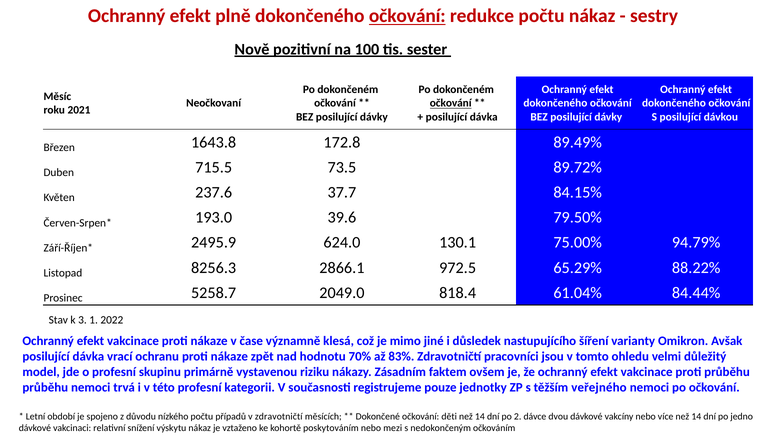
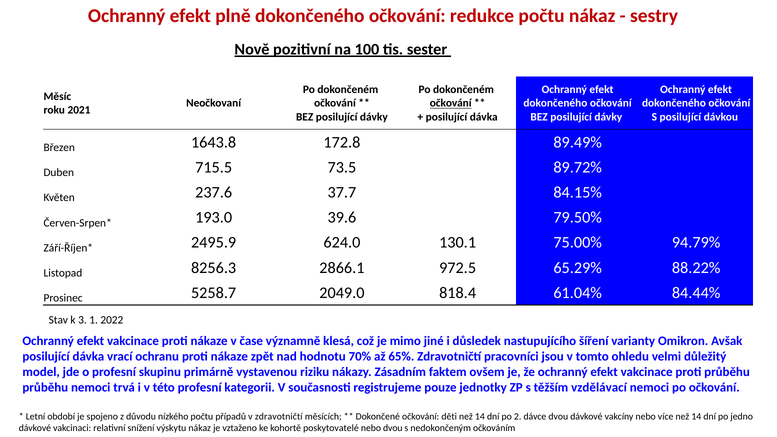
očkování at (407, 16) underline: present -> none
83%: 83% -> 65%
veřejného: veřejného -> vzdělávací
poskytováním: poskytováním -> poskytovatelé
nebo mezi: mezi -> dvou
